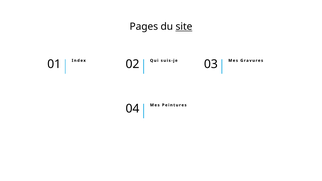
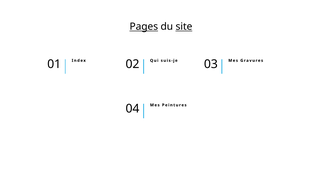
Pages underline: none -> present
